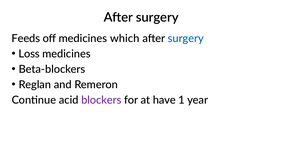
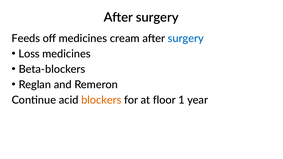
which: which -> cream
blockers colour: purple -> orange
have: have -> floor
